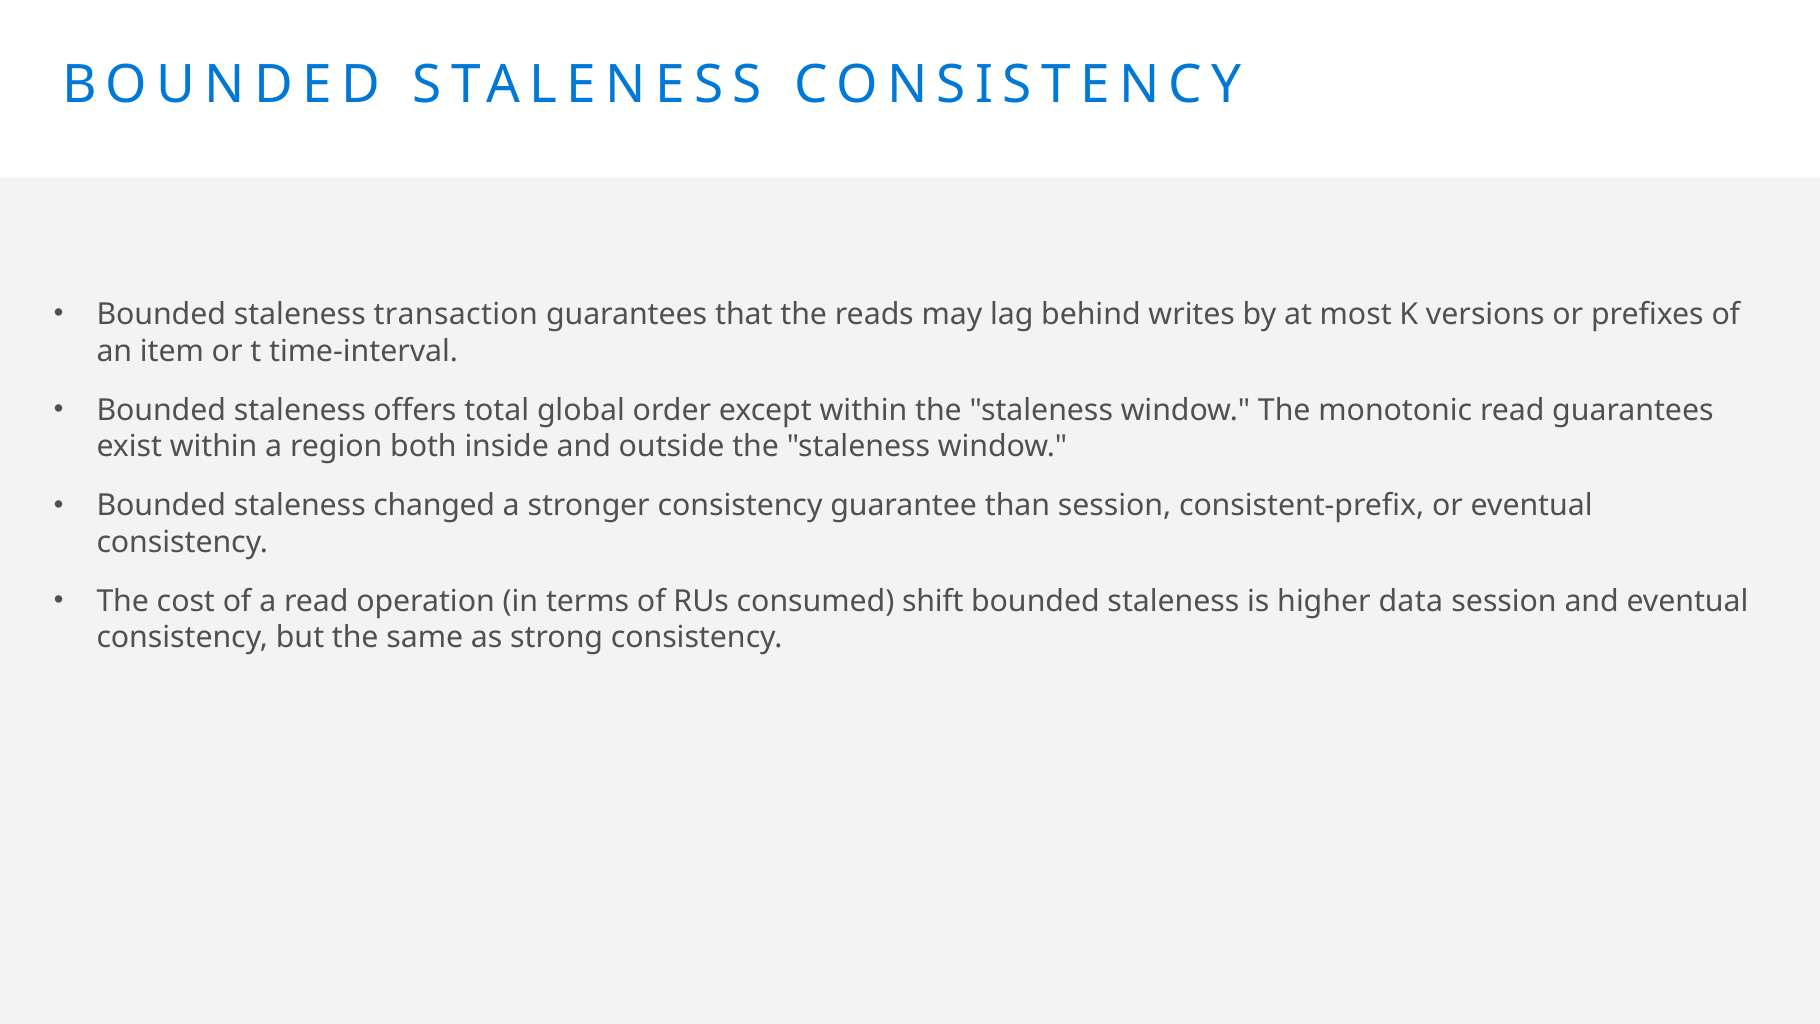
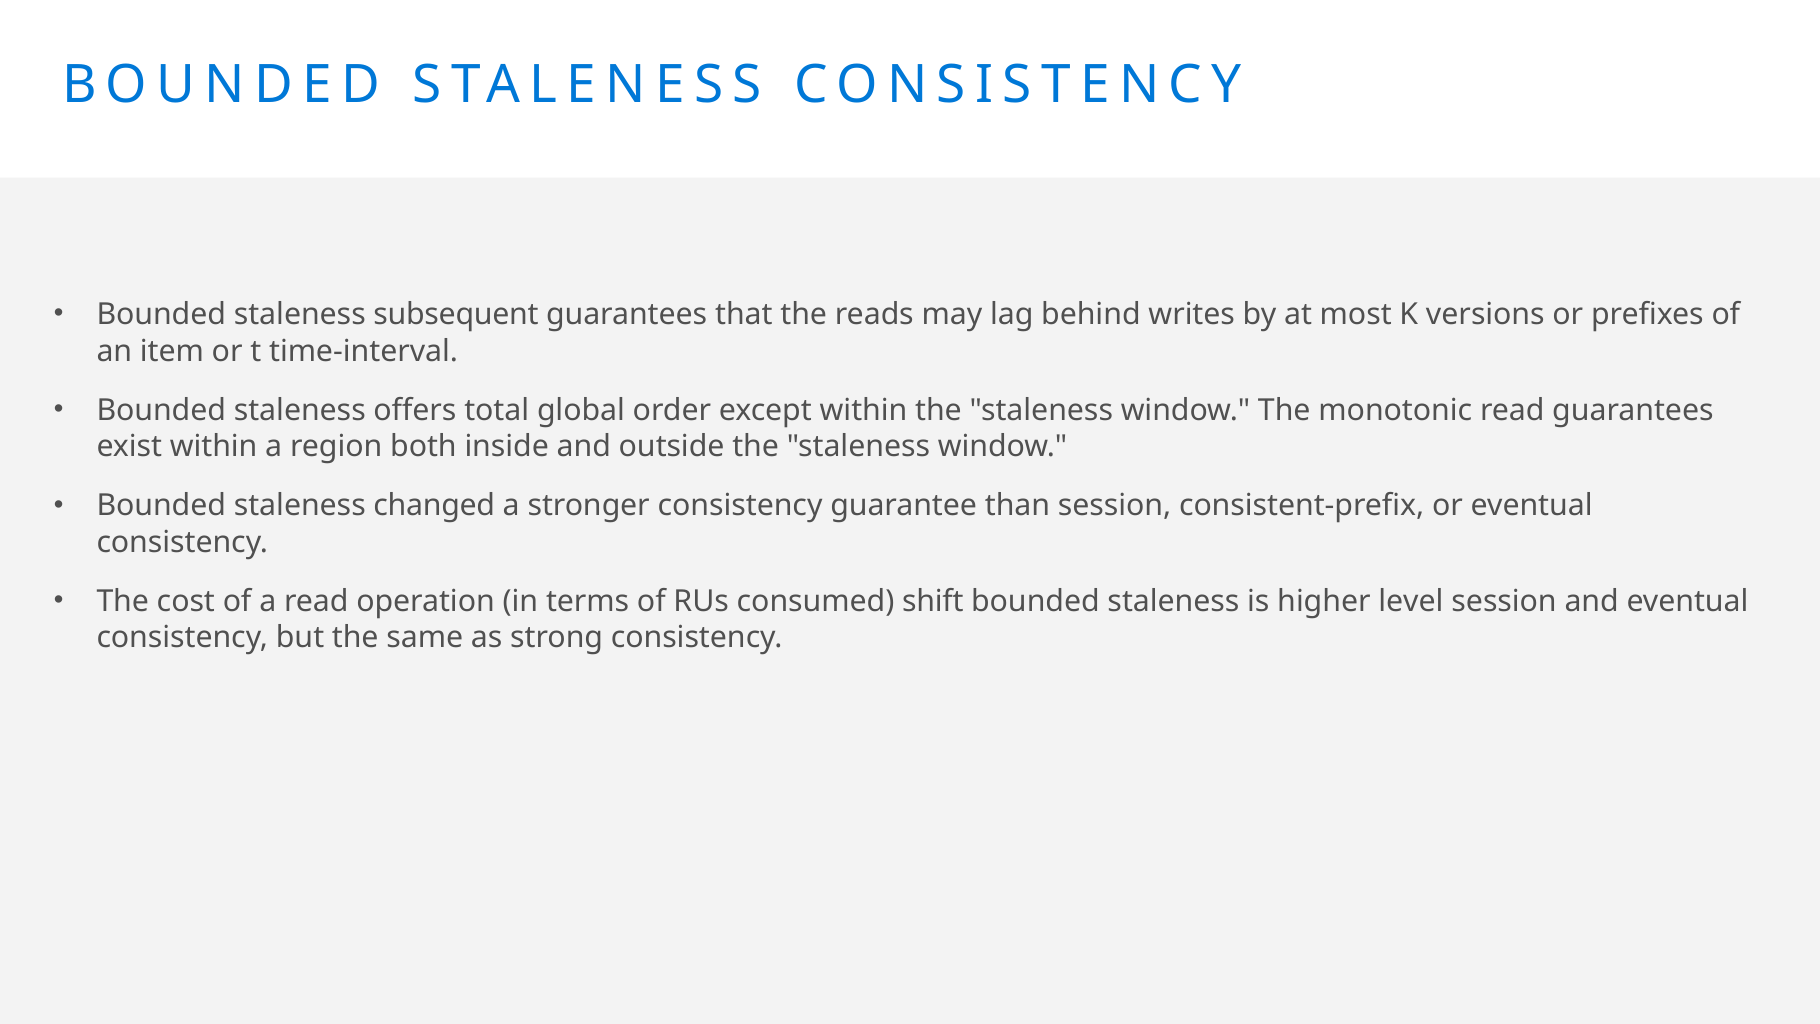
transaction: transaction -> subsequent
data: data -> level
